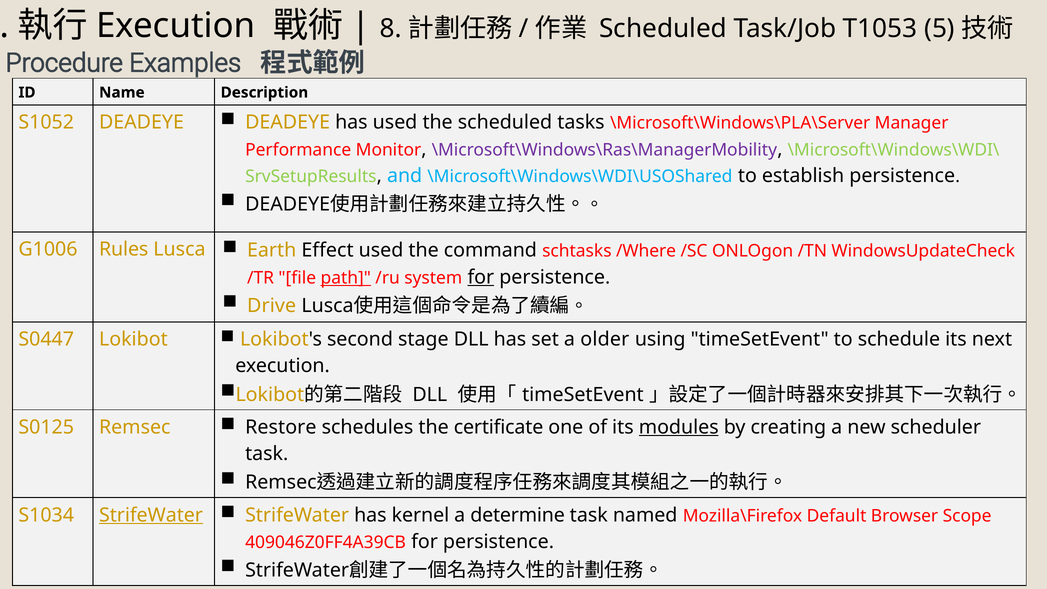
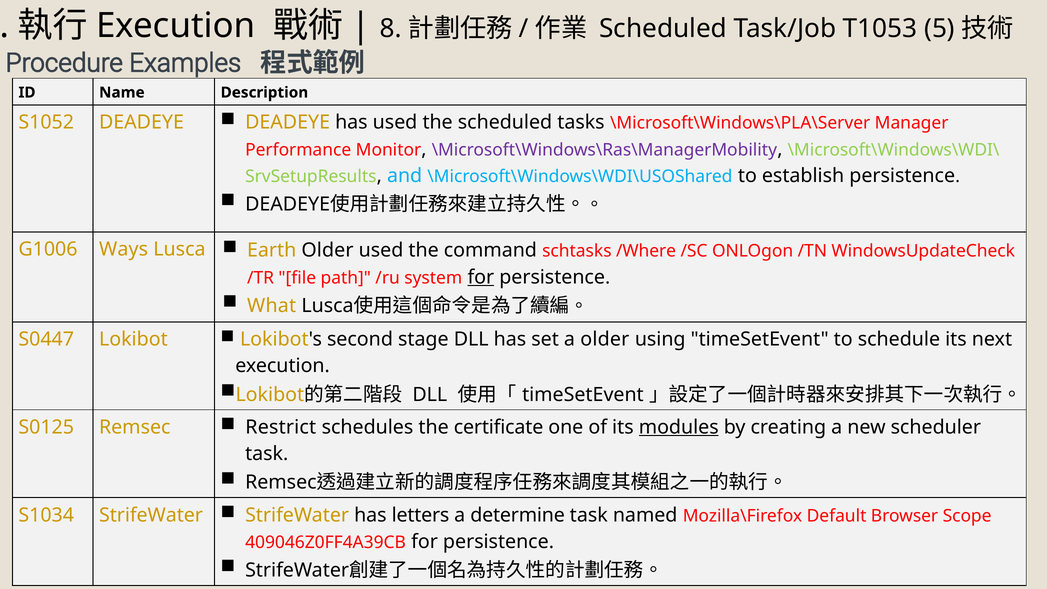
Rules: Rules -> Ways
Earth Effect: Effect -> Older
path underline: present -> none
Drive: Drive -> What
Restore: Restore -> Restrict
StrifeWater at (151, 515) underline: present -> none
kernel: kernel -> letters
